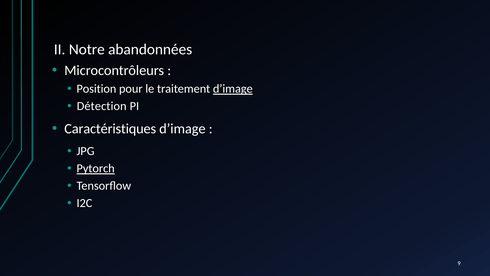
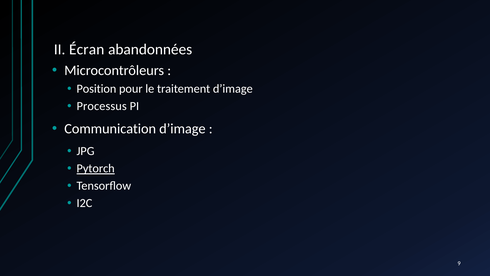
Notre: Notre -> Écran
d’image at (233, 89) underline: present -> none
Détection: Détection -> Processus
Caractéristiques: Caractéristiques -> Communication
